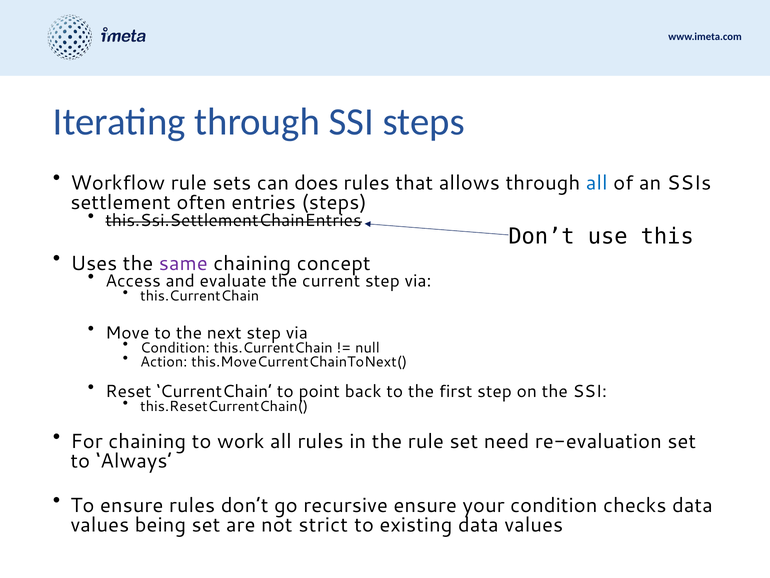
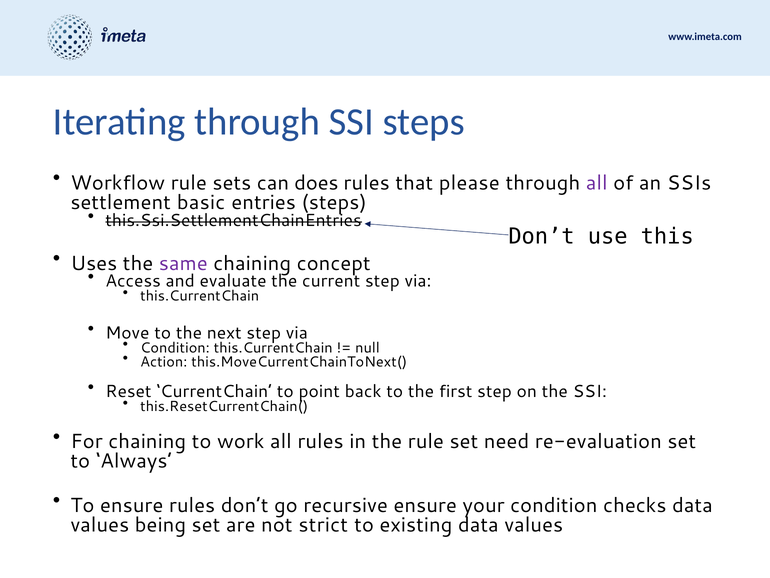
allows: allows -> please
all at (597, 183) colour: blue -> purple
often: often -> basic
